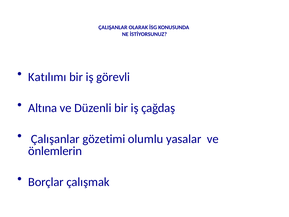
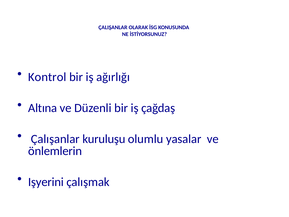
Katılımı: Katılımı -> Kontrol
görevli: görevli -> ağırlığı
gözetimi: gözetimi -> kuruluşu
Borçlar: Borçlar -> Işyerini
